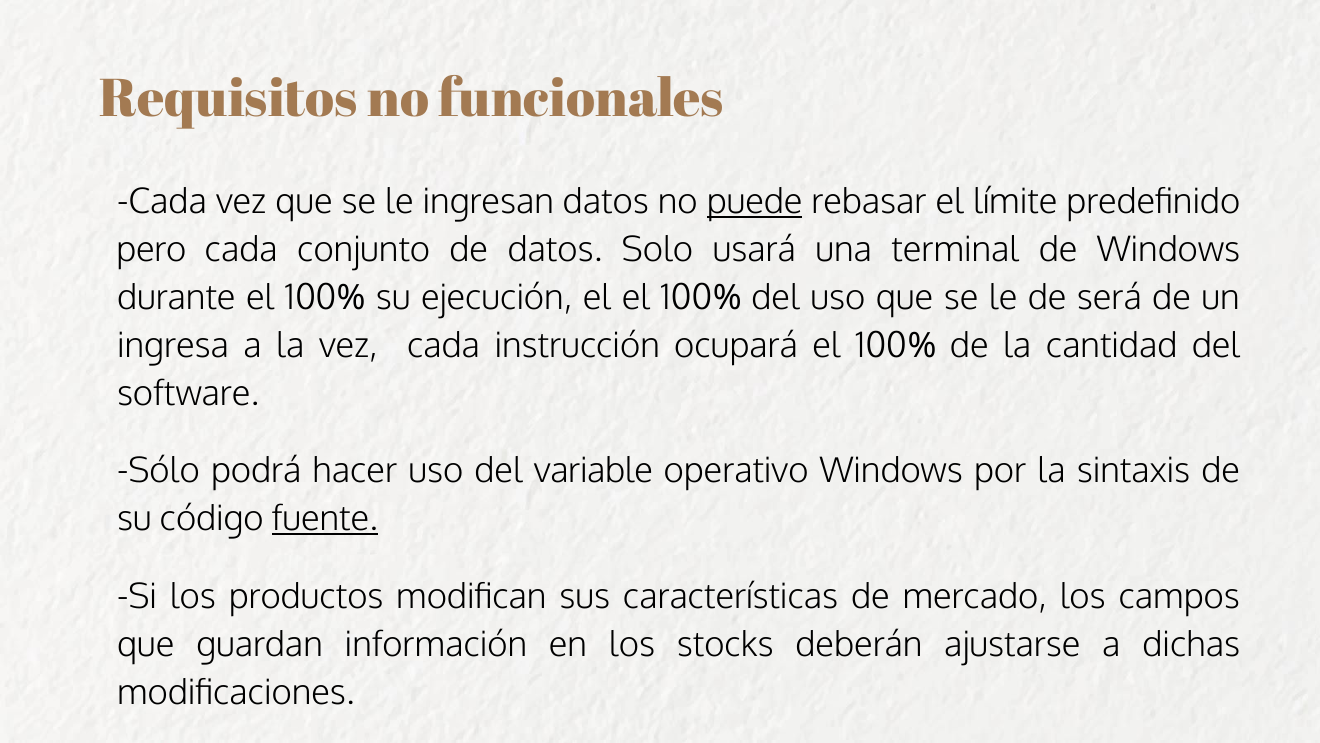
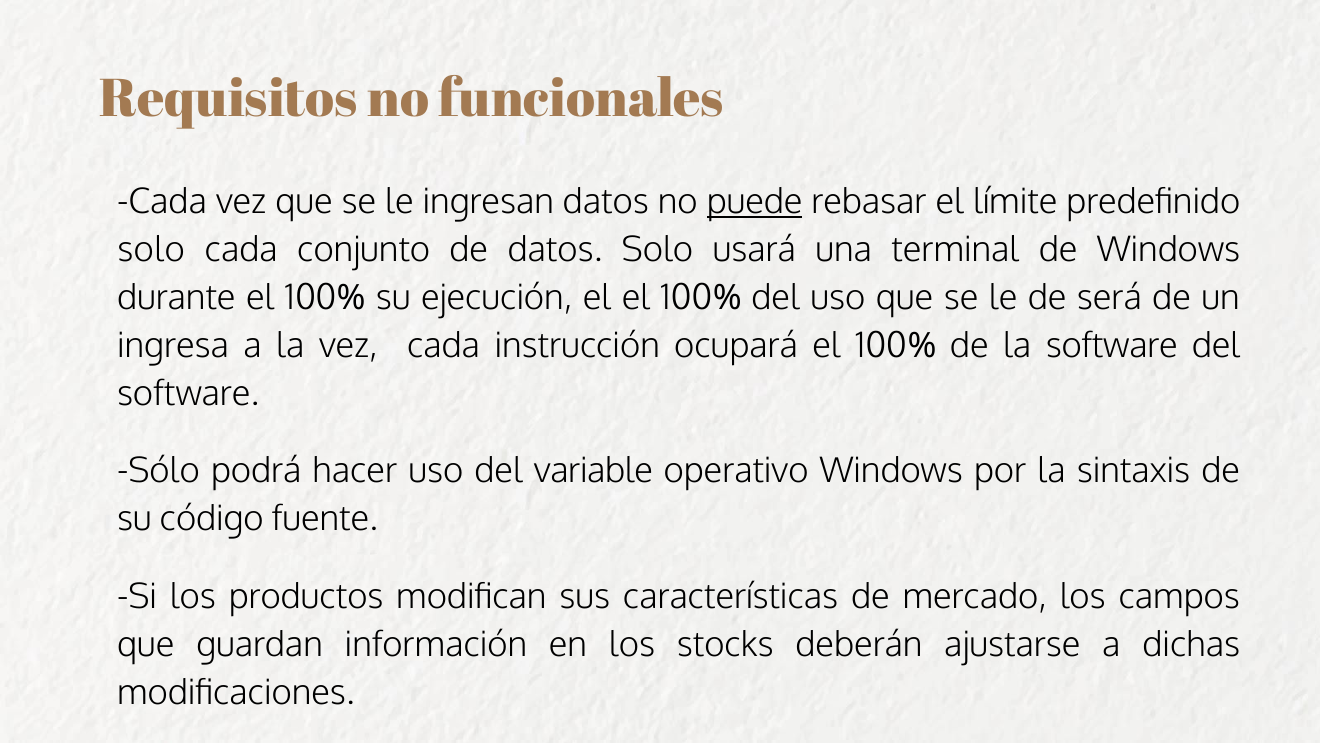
pero at (151, 250): pero -> solo
la cantidad: cantidad -> software
fuente underline: present -> none
